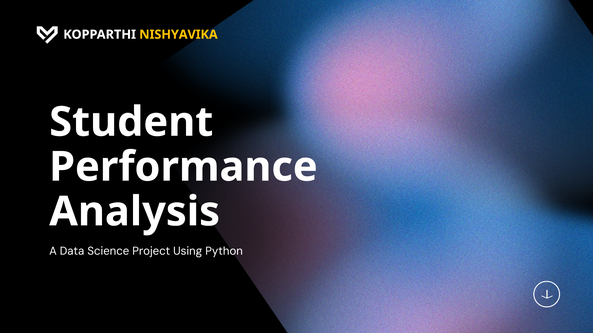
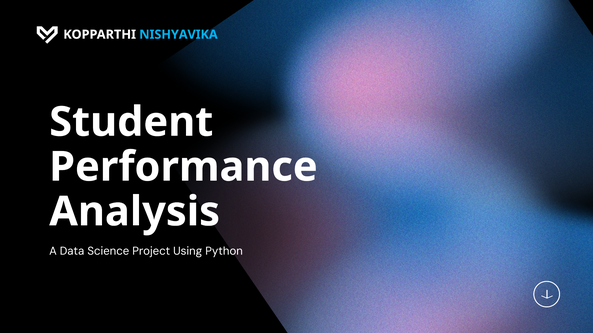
NISHYAVIKA colour: yellow -> light blue
